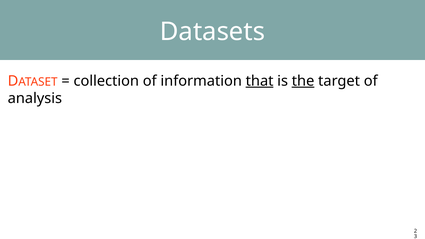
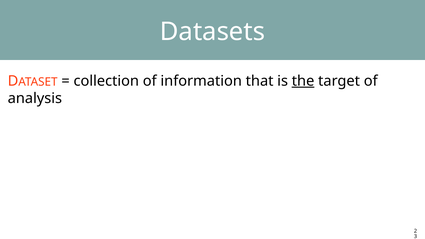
that underline: present -> none
